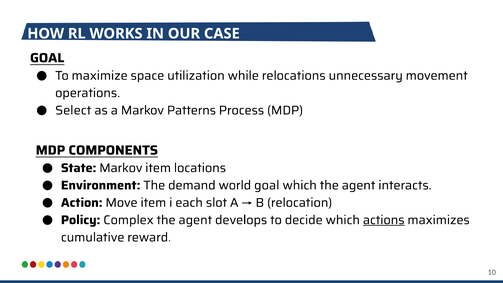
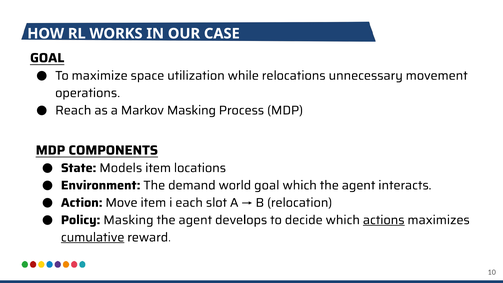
Select: Select -> Reach
Markov Patterns: Patterns -> Masking
State Markov: Markov -> Models
Policy Complex: Complex -> Masking
cumulative underline: none -> present
